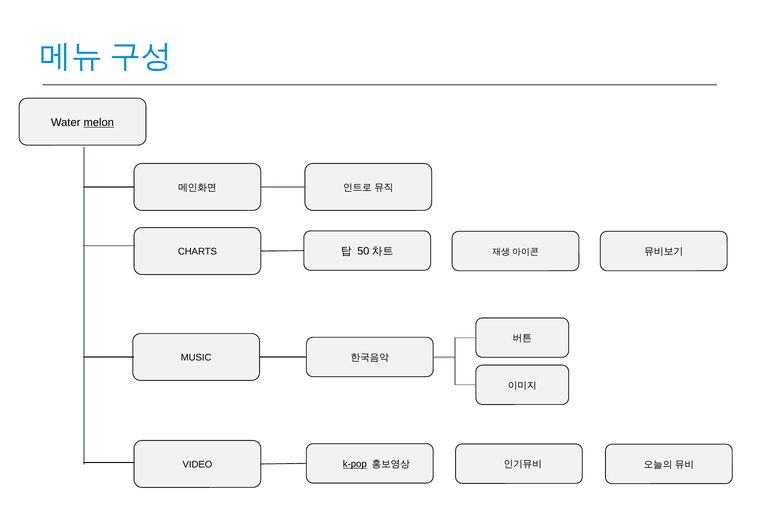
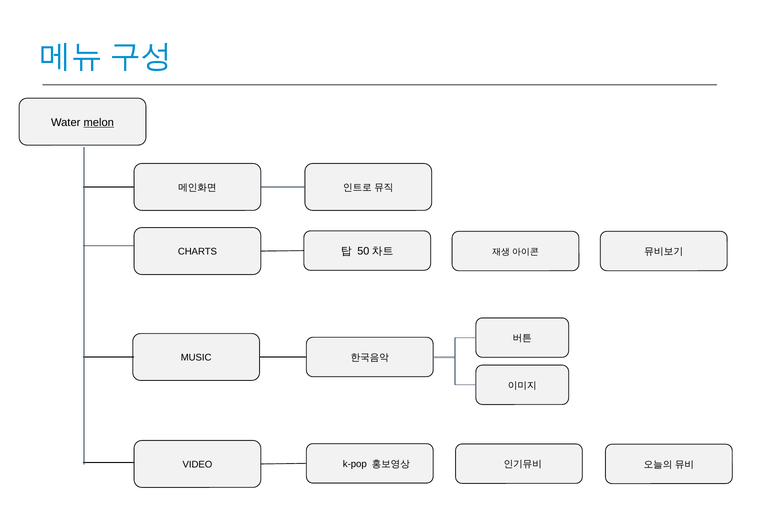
k-pop underline: present -> none
